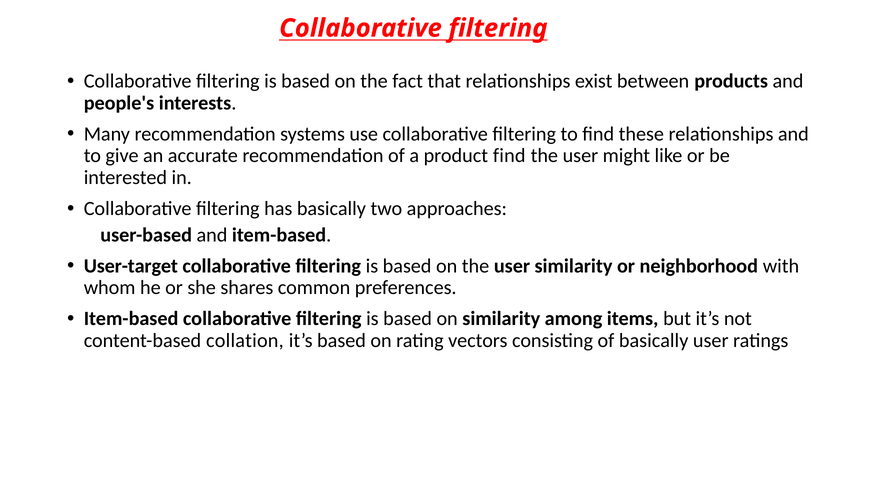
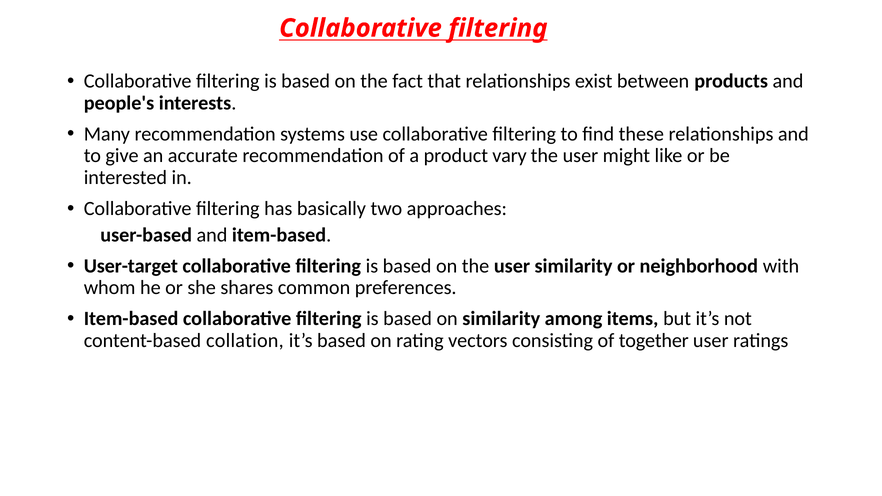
product find: find -> vary
of basically: basically -> together
